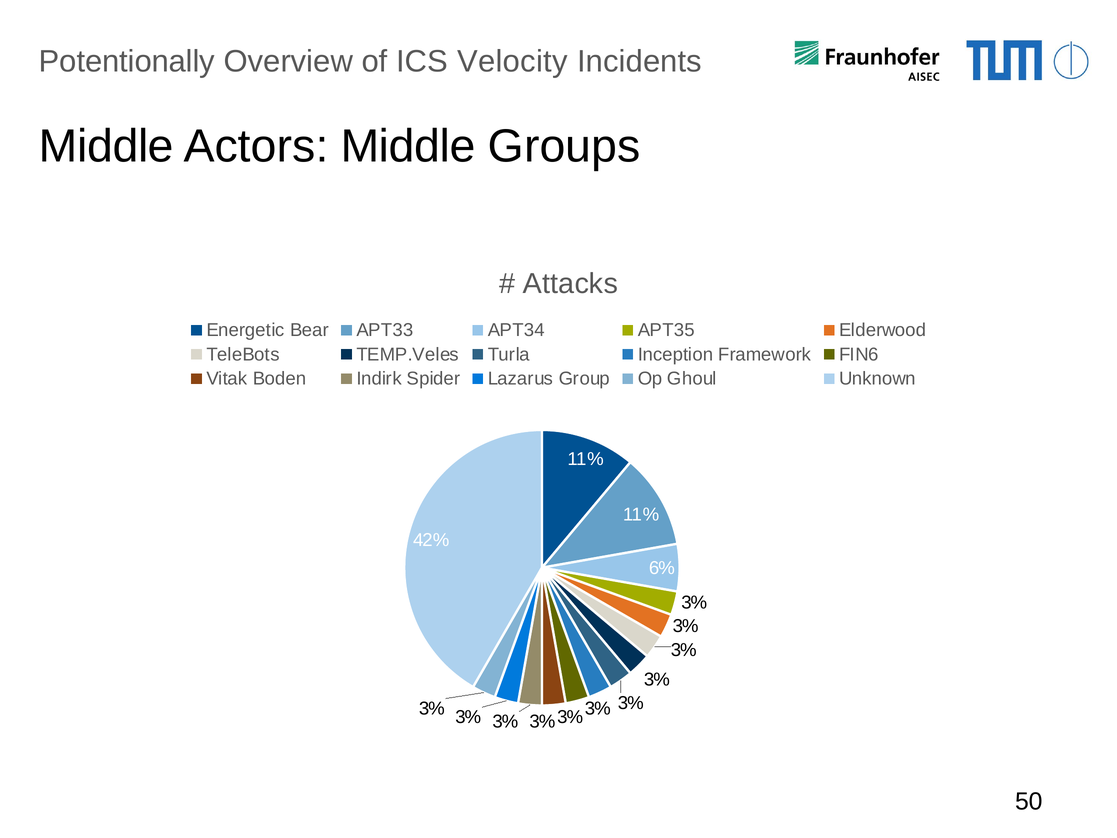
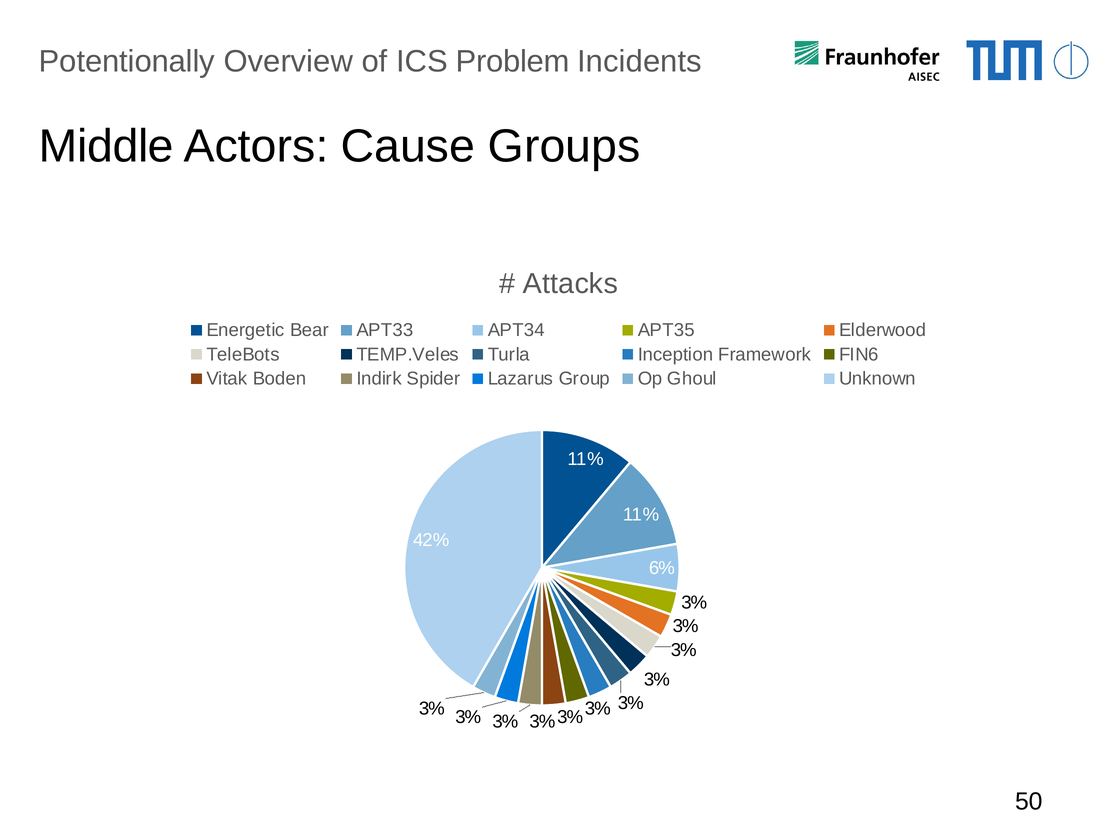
Velocity: Velocity -> Problem
Actors Middle: Middle -> Cause
